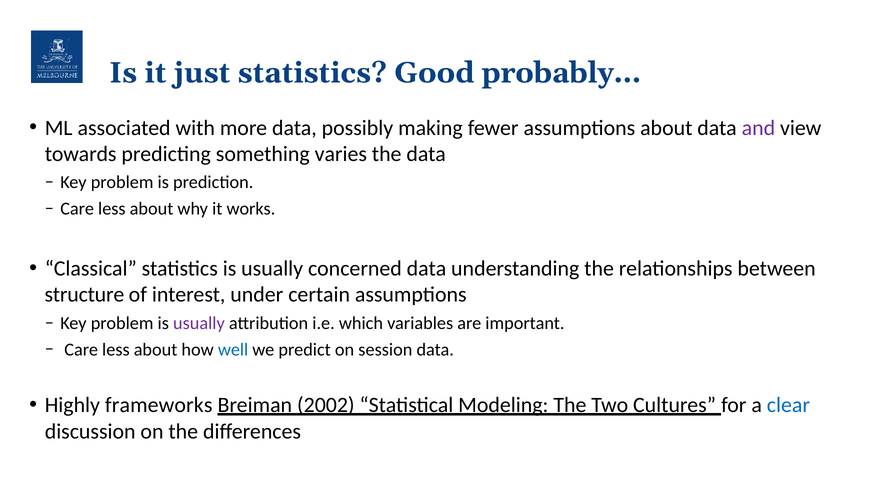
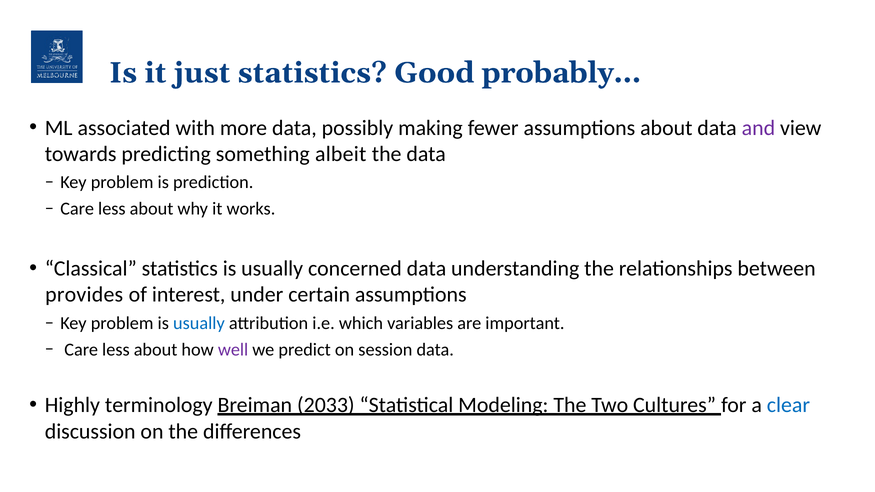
varies: varies -> albeit
structure: structure -> provides
usually at (199, 323) colour: purple -> blue
well colour: blue -> purple
frameworks: frameworks -> terminology
2002: 2002 -> 2033
